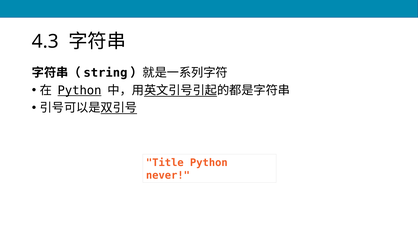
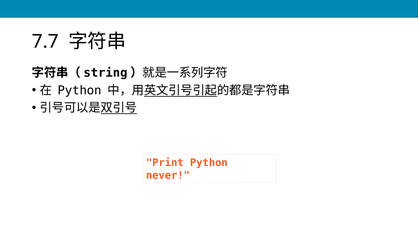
4.3: 4.3 -> 7.7
Python at (80, 90) underline: present -> none
Title: Title -> Print
